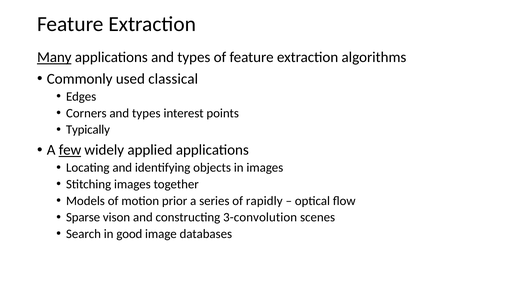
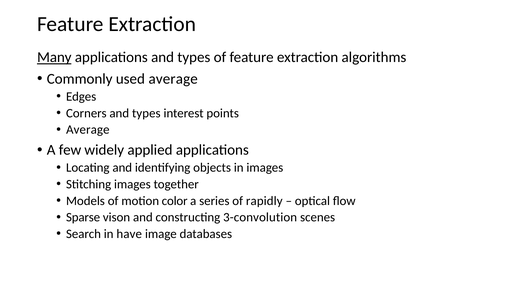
used classical: classical -> average
Typically at (88, 130): Typically -> Average
few underline: present -> none
prior: prior -> color
good: good -> have
